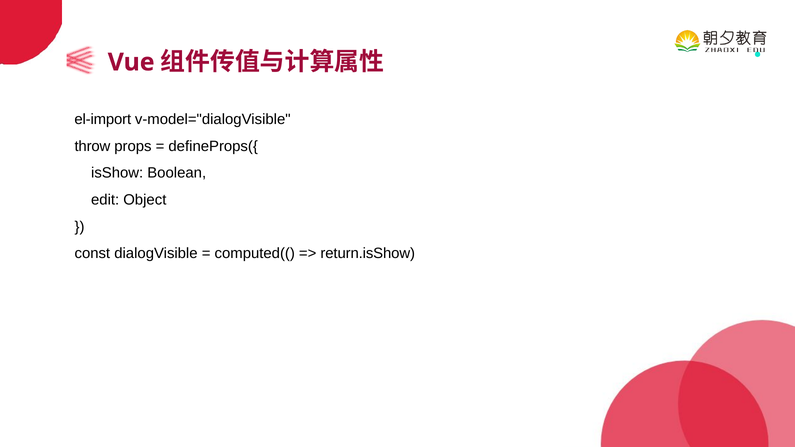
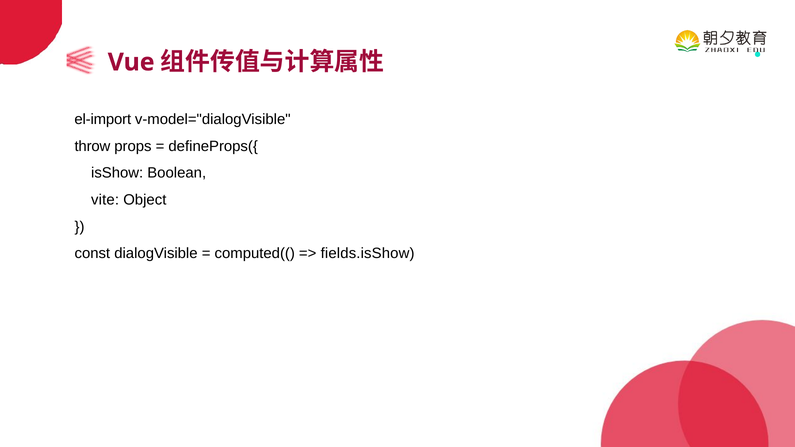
edit: edit -> vite
return.isShow: return.isShow -> fields.isShow
